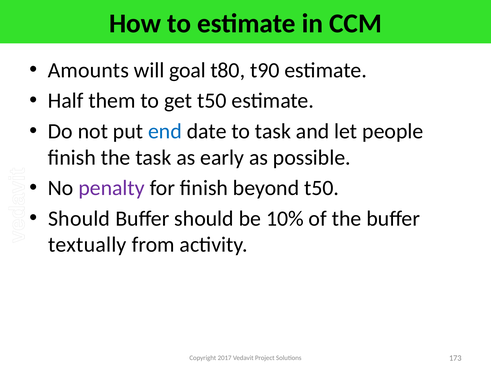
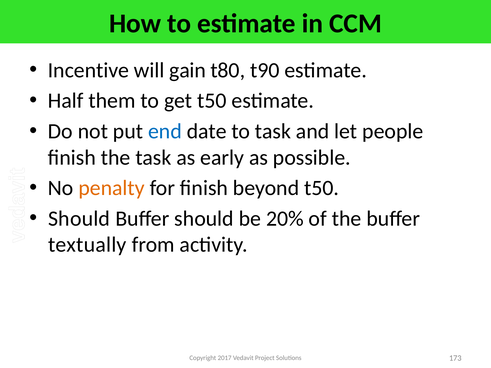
Amounts: Amounts -> Incentive
goal: goal -> gain
penalty colour: purple -> orange
10%: 10% -> 20%
